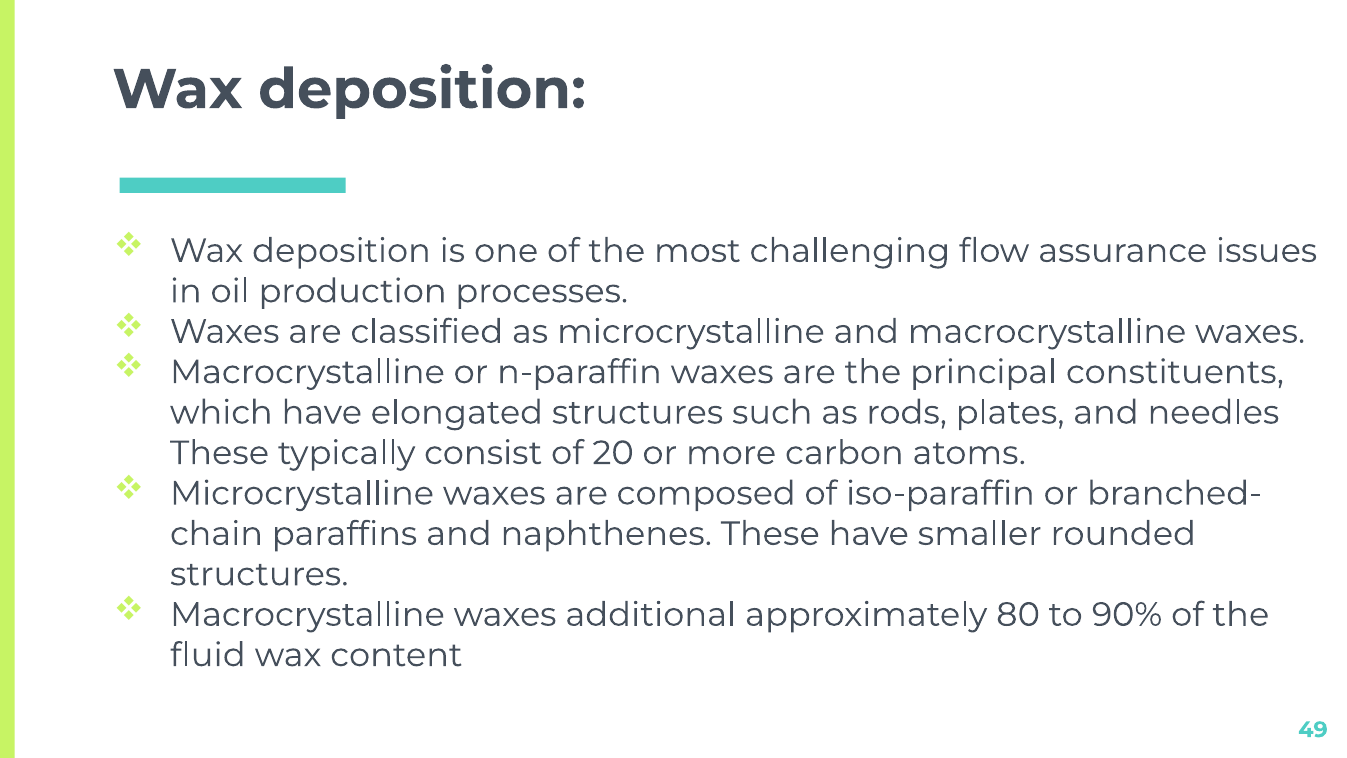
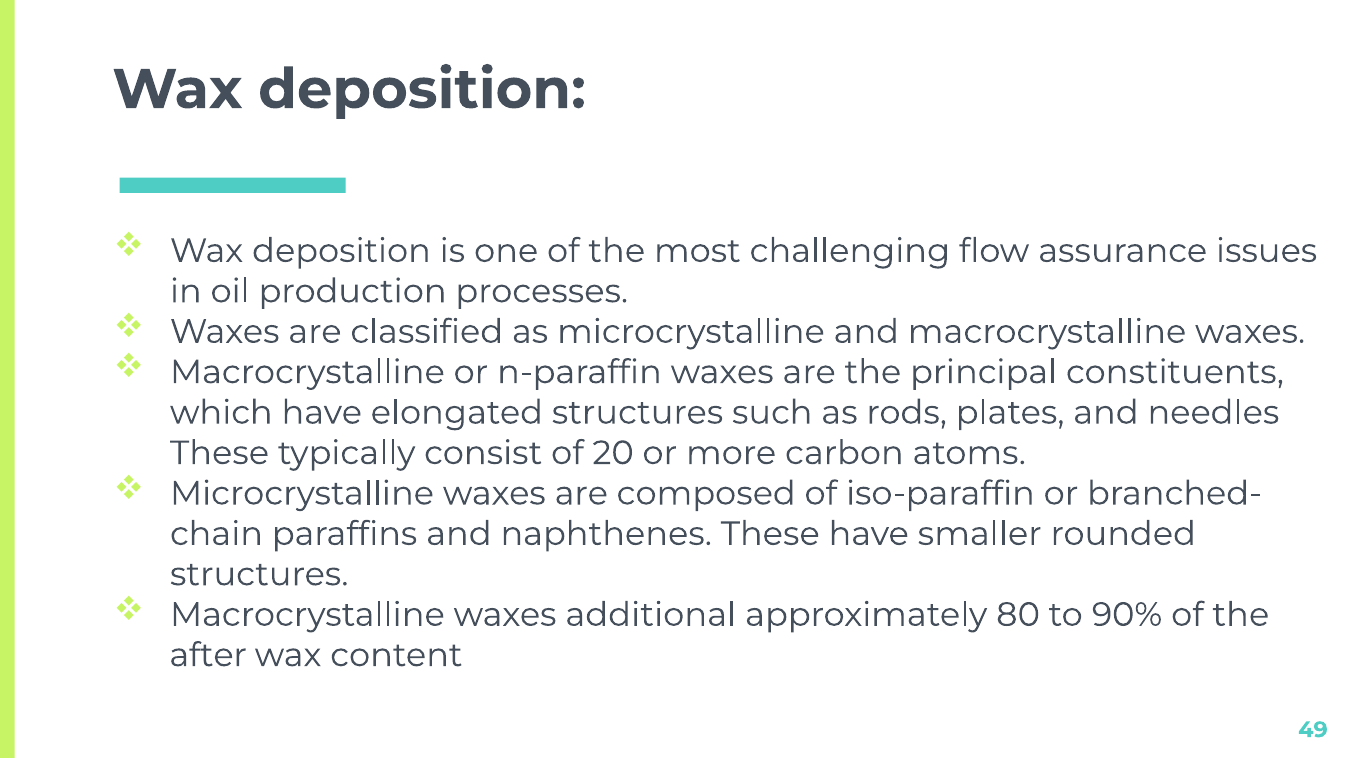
fluid: fluid -> after
